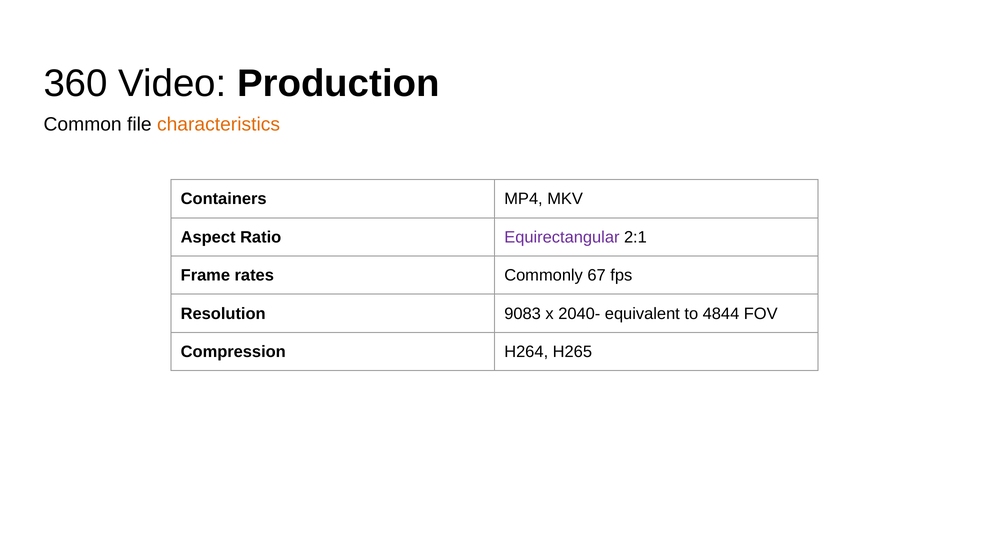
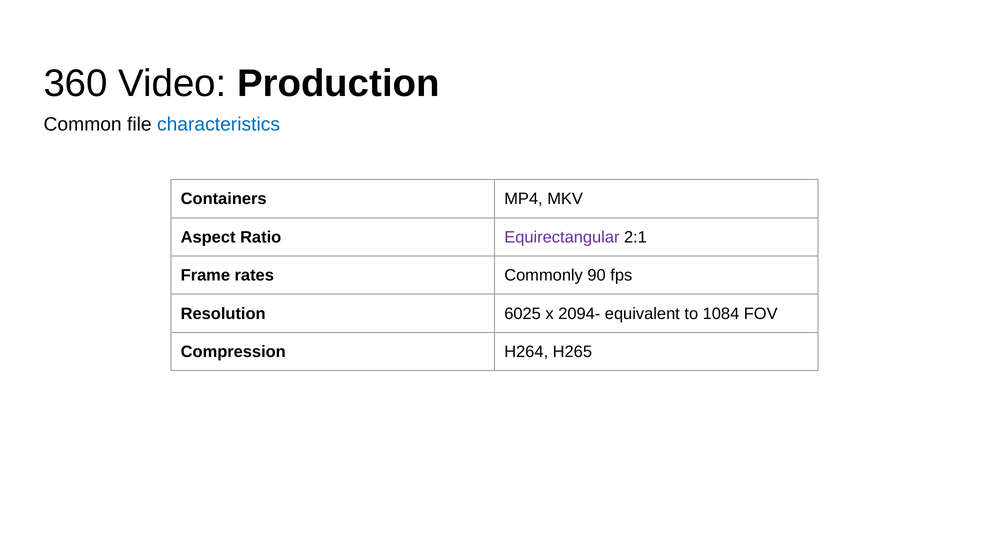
characteristics colour: orange -> blue
67: 67 -> 90
9083: 9083 -> 6025
2040-: 2040- -> 2094-
4844: 4844 -> 1084
